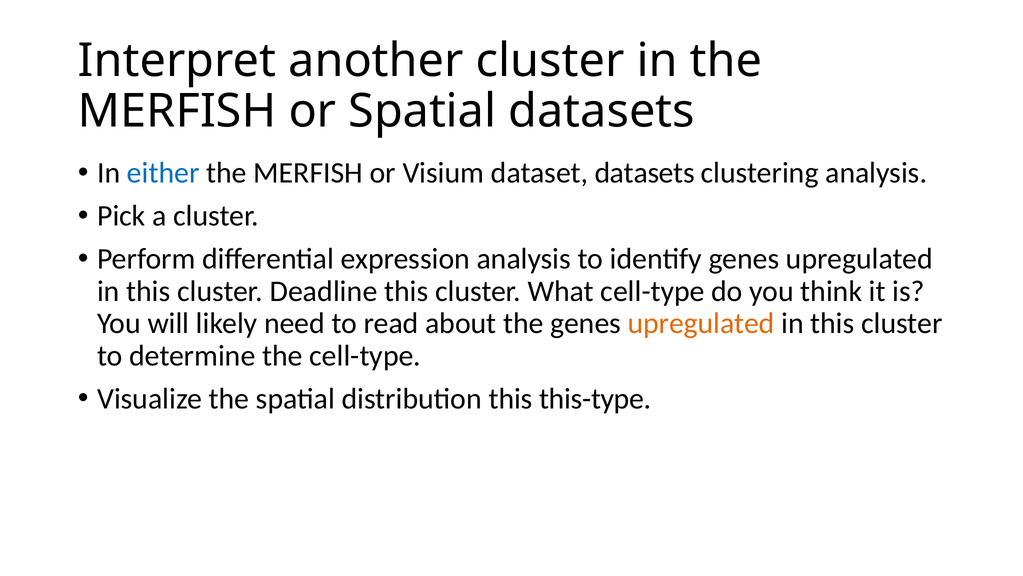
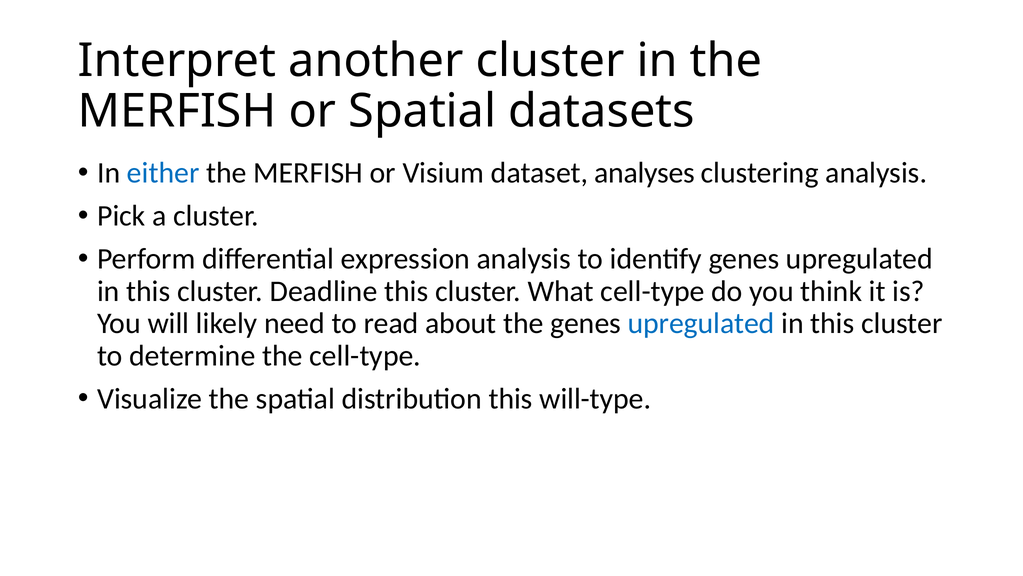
dataset datasets: datasets -> analyses
upregulated at (701, 323) colour: orange -> blue
this-type: this-type -> will-type
